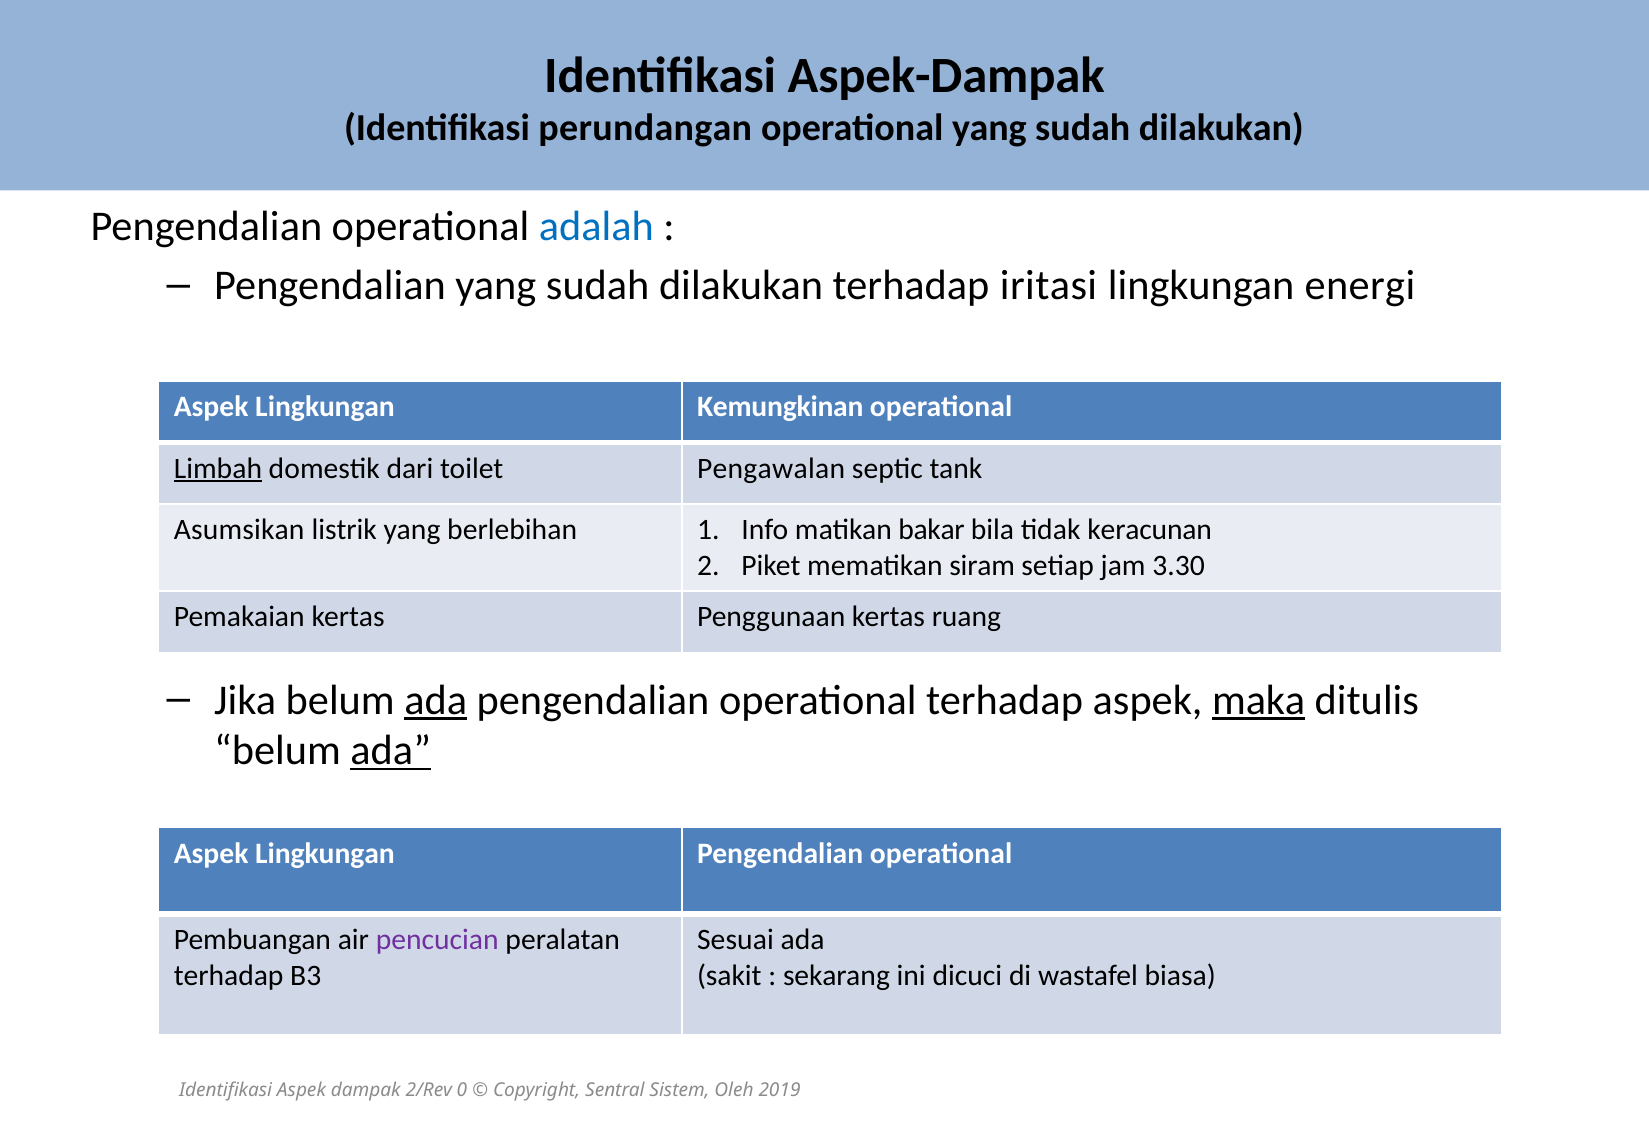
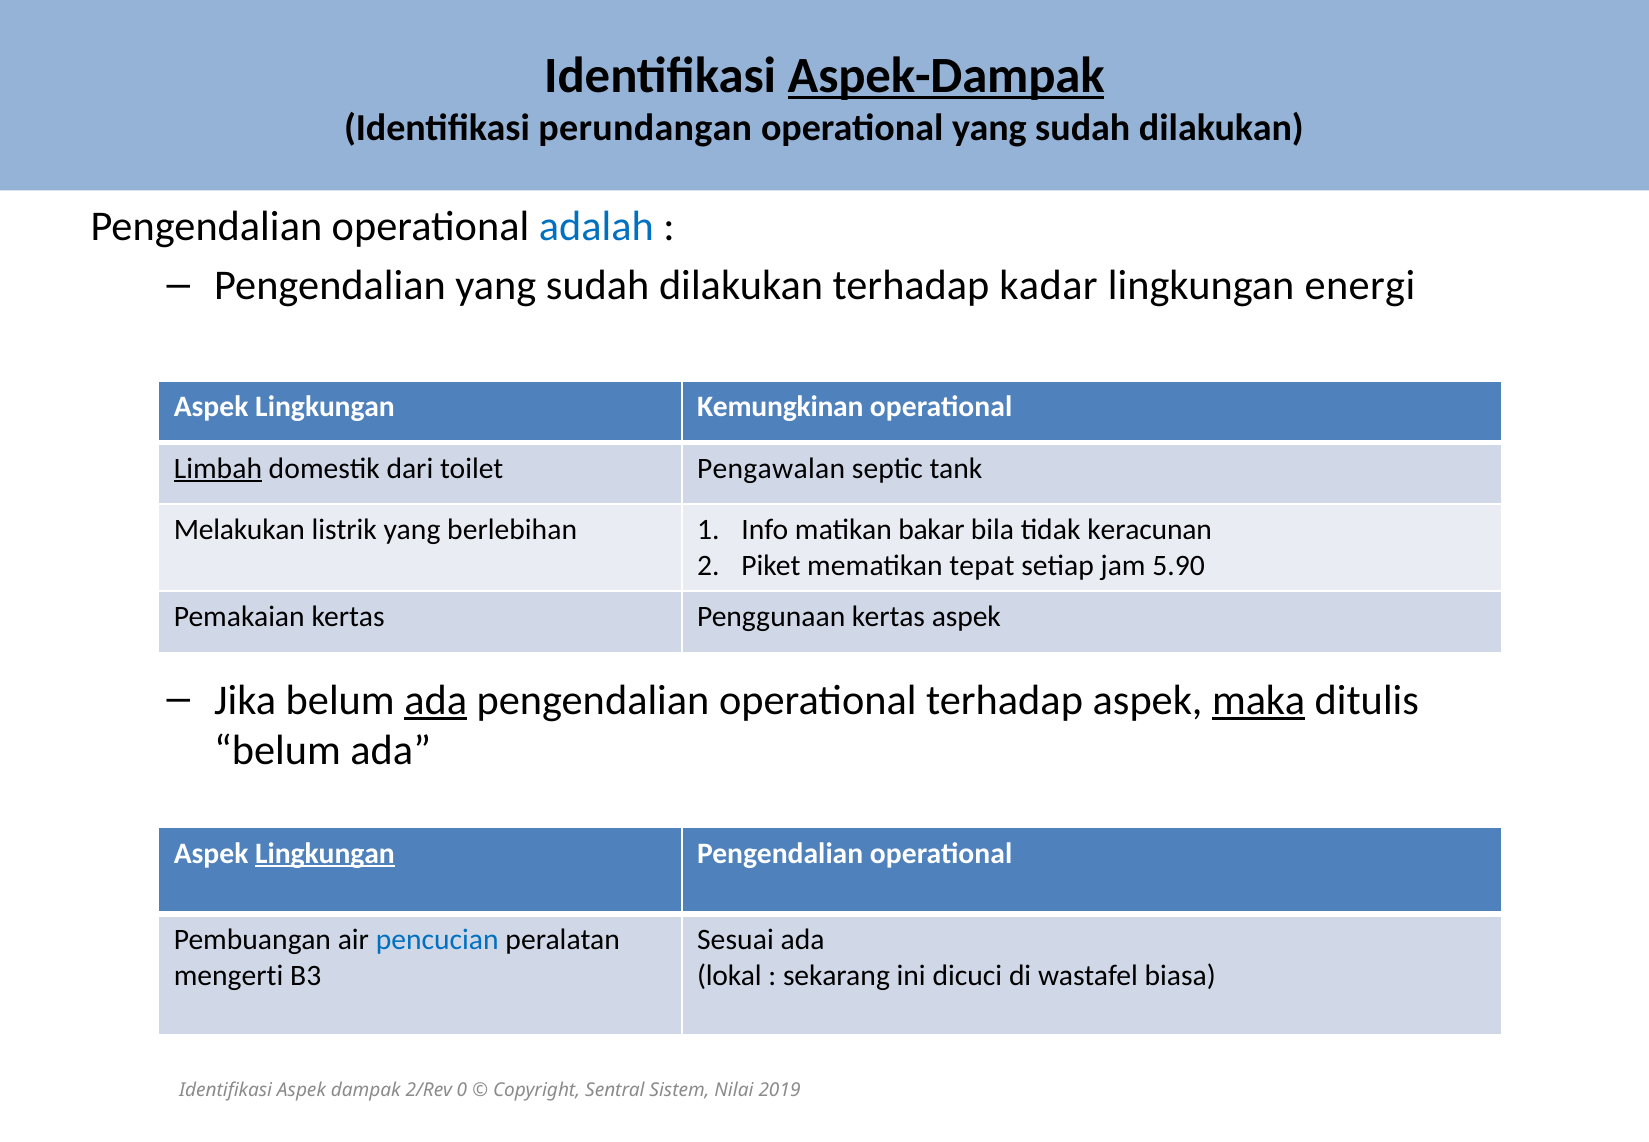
Aspek-Dampak underline: none -> present
iritasi: iritasi -> kadar
Asumsikan: Asumsikan -> Melakukan
siram: siram -> tepat
3.30: 3.30 -> 5.90
kertas ruang: ruang -> aspek
ada at (391, 751) underline: present -> none
Lingkungan at (325, 853) underline: none -> present
pencucian colour: purple -> blue
terhadap at (229, 976): terhadap -> mengerti
sakit: sakit -> lokal
Oleh: Oleh -> Nilai
